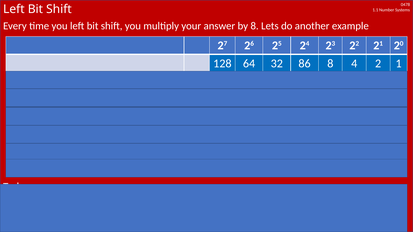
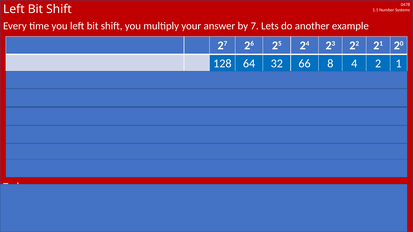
by 8: 8 -> 7
86: 86 -> 66
